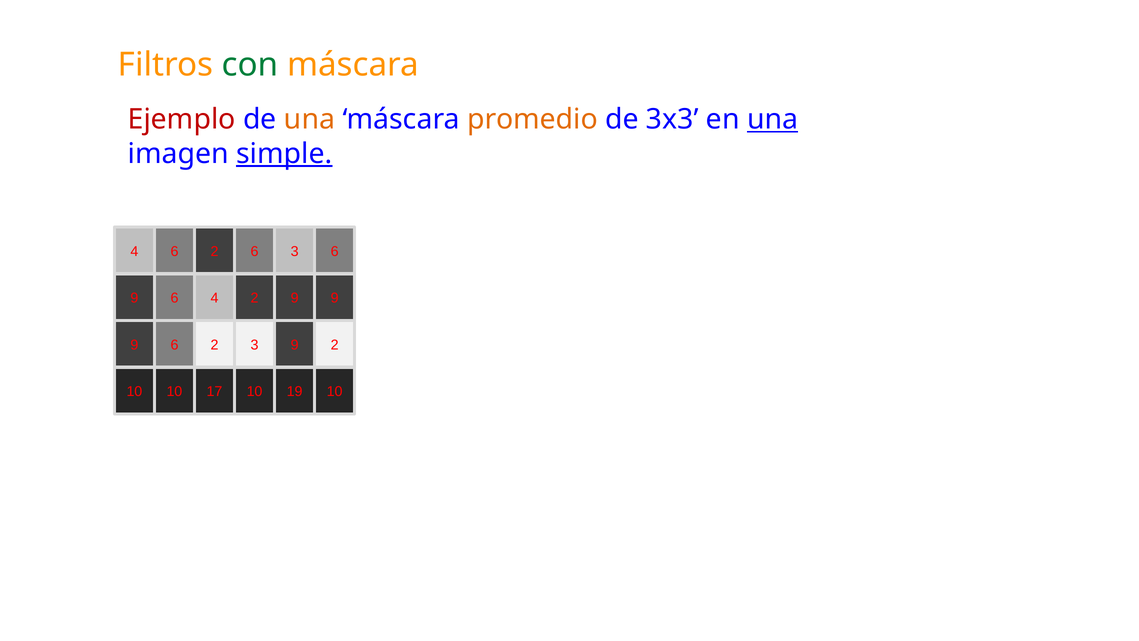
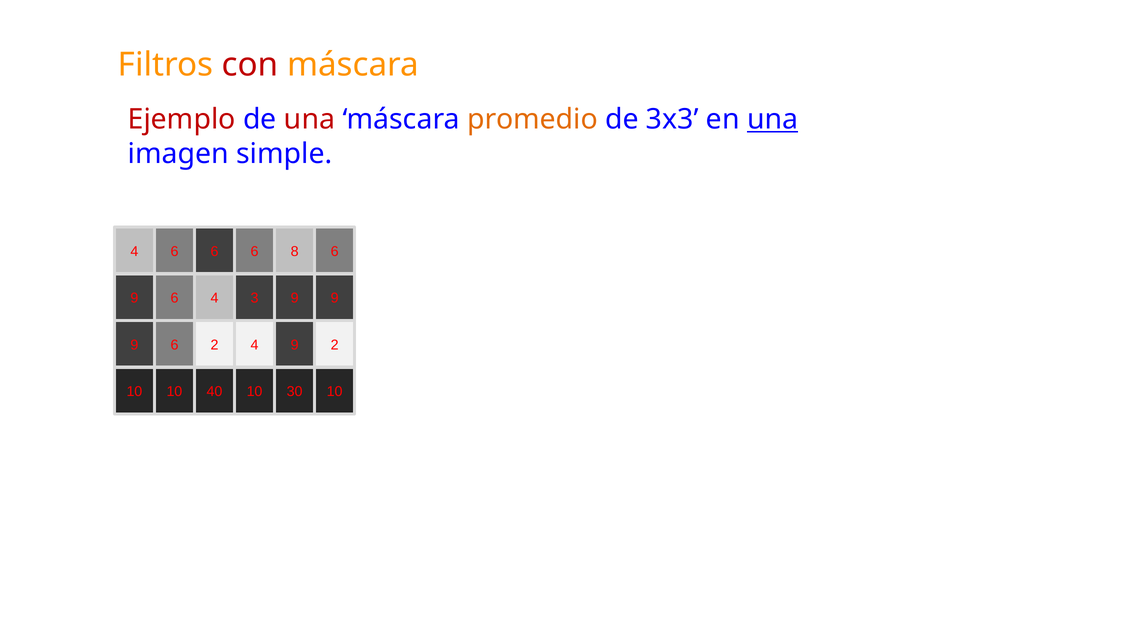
con colour: green -> red
una at (310, 120) colour: orange -> red
simple underline: present -> none
2 at (215, 251): 2 -> 6
6 3: 3 -> 8
4 2: 2 -> 3
2 3: 3 -> 4
17: 17 -> 40
19: 19 -> 30
